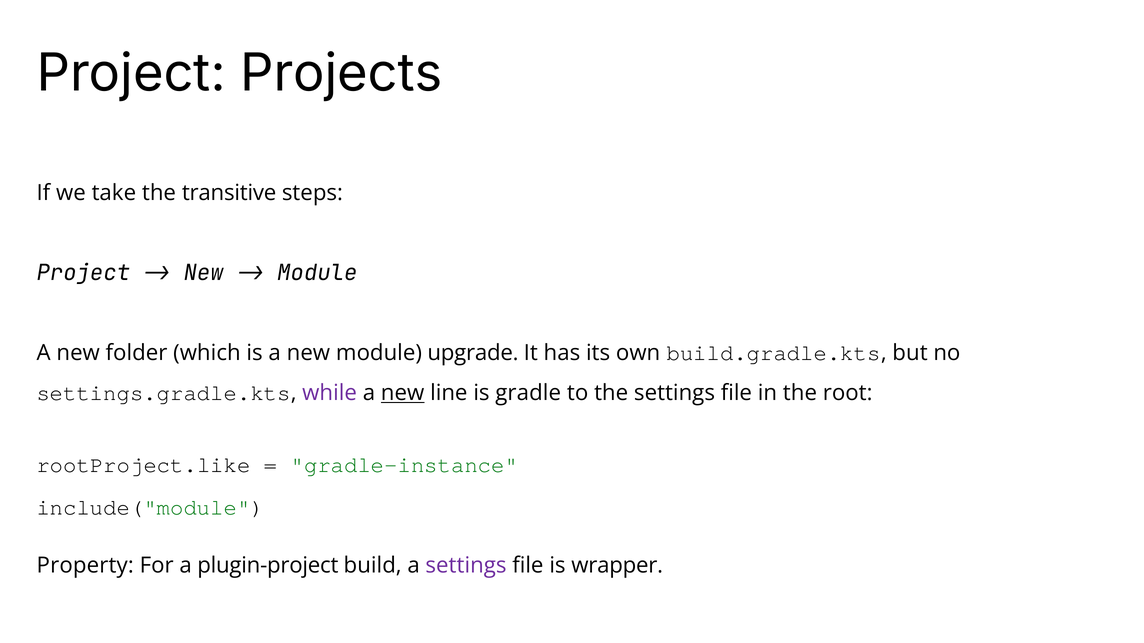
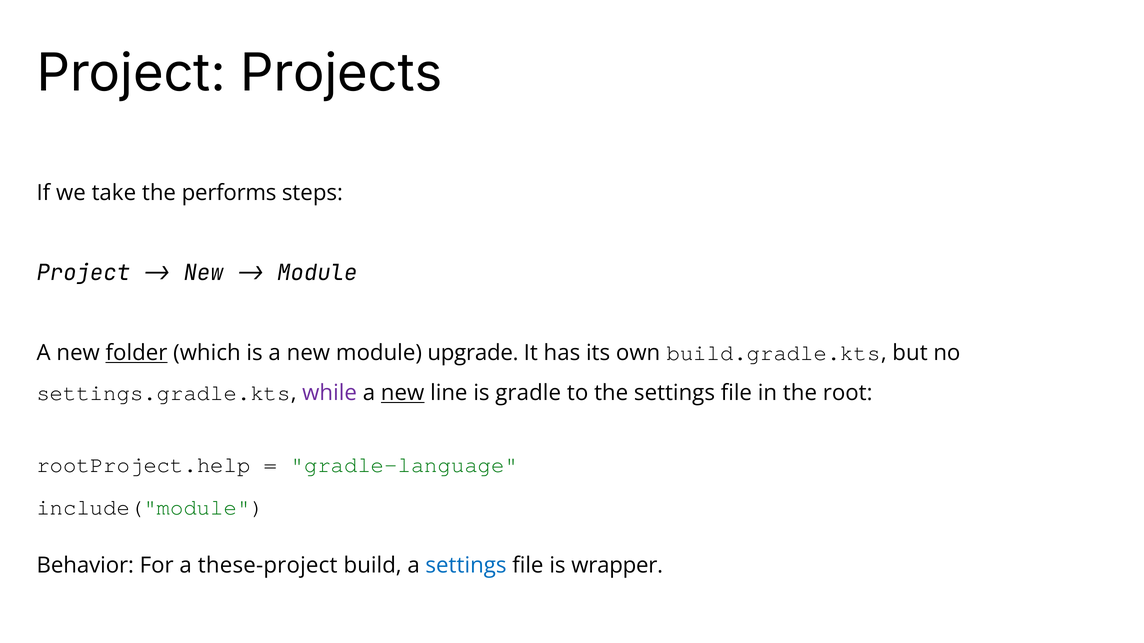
transitive: transitive -> performs
folder underline: none -> present
rootProject.like: rootProject.like -> rootProject.help
gradle-instance: gradle-instance -> gradle-language
Property: Property -> Behavior
plugin-project: plugin-project -> these-project
settings at (466, 566) colour: purple -> blue
